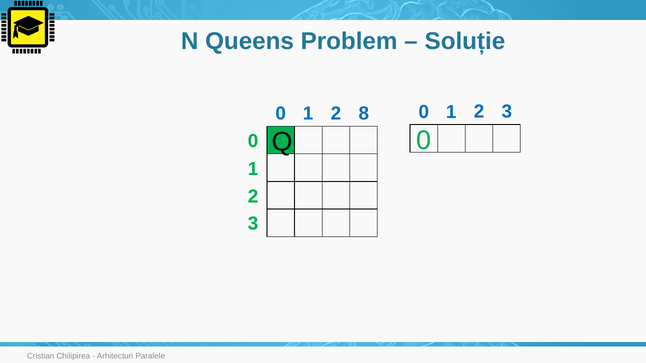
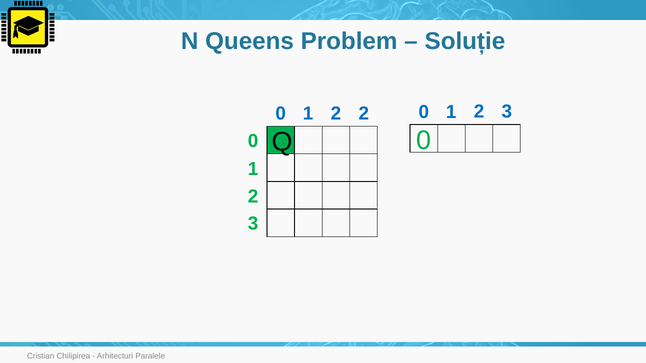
2 8: 8 -> 2
